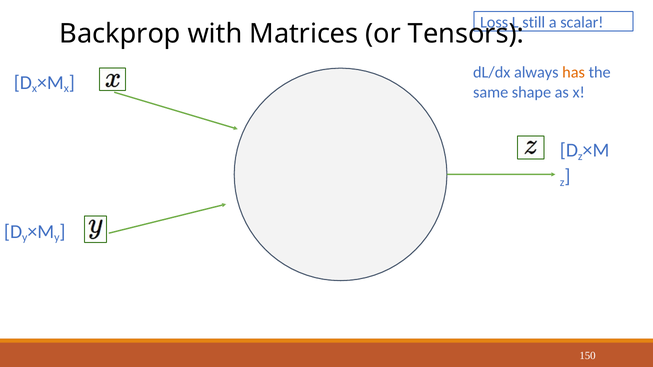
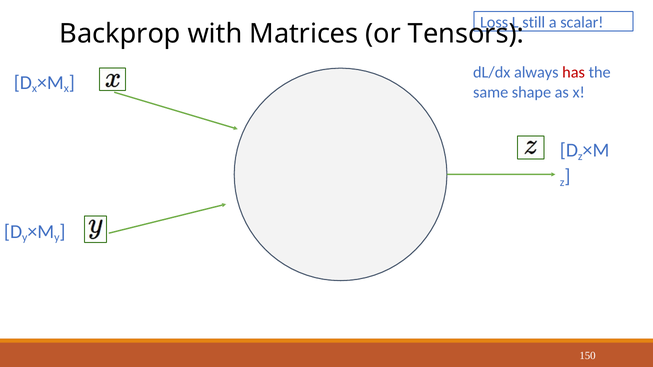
has colour: orange -> red
